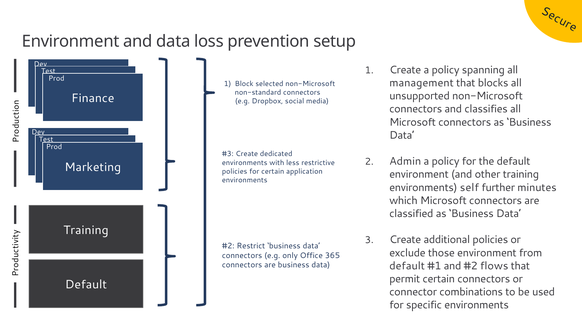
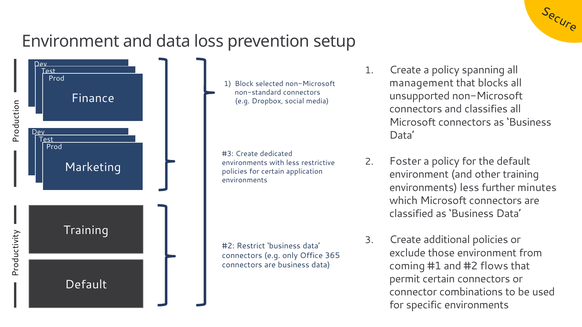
Admin: Admin -> Foster
environments self: self -> less
default at (407, 266): default -> coming
